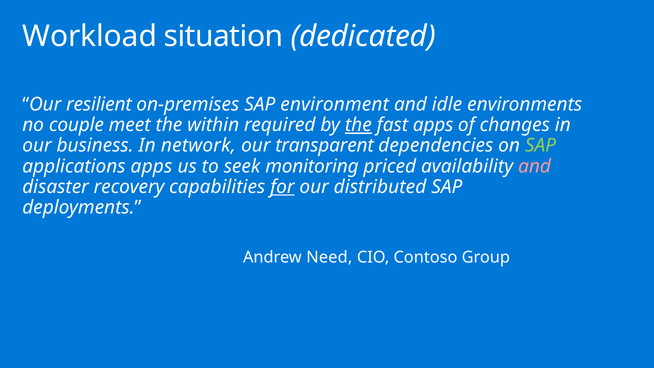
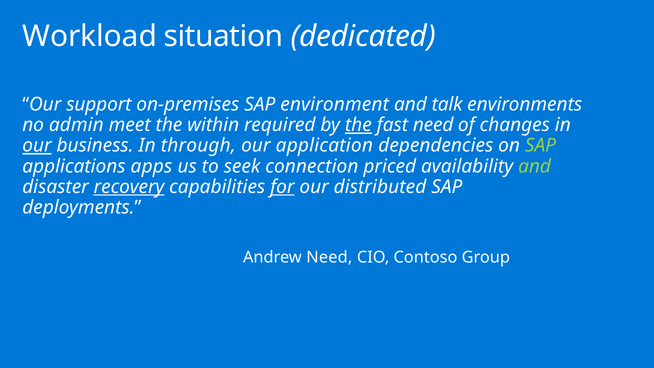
resilient: resilient -> support
idle: idle -> talk
couple: couple -> admin
fast apps: apps -> need
our at (37, 146) underline: none -> present
network: network -> through
transparent: transparent -> application
monitoring: monitoring -> connection
and at (535, 166) colour: pink -> light green
recovery underline: none -> present
